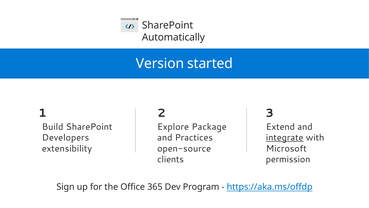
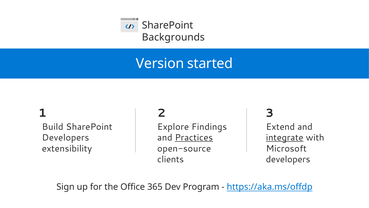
Automatically: Automatically -> Backgrounds
Package: Package -> Findings
Practices underline: none -> present
permission at (288, 159): permission -> developers
